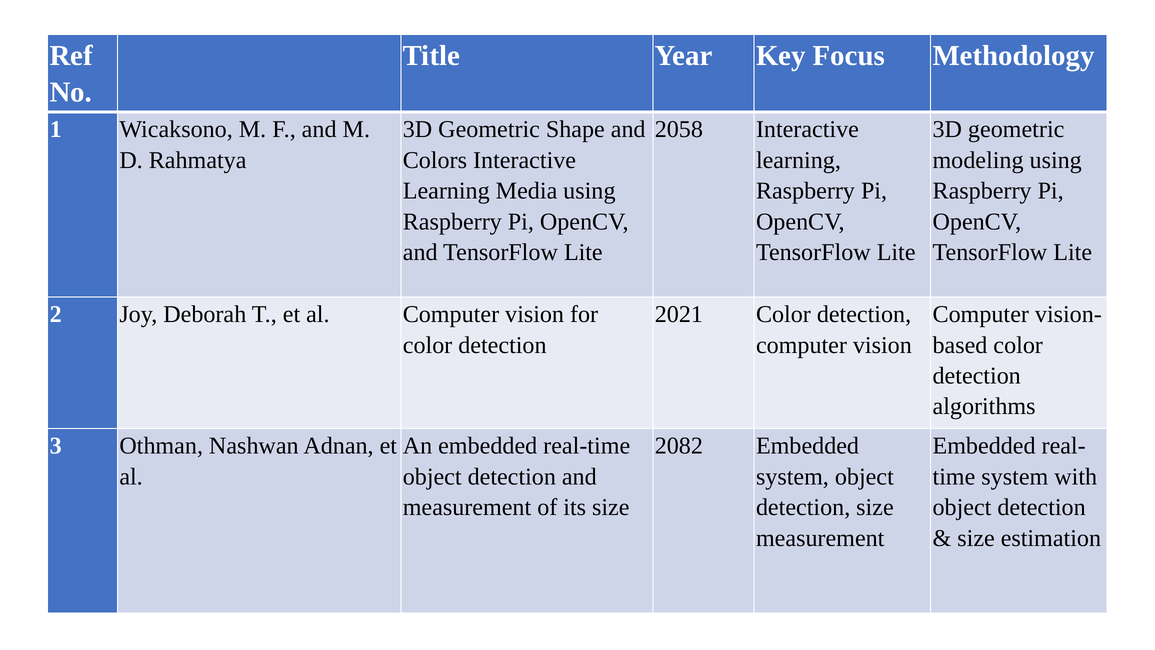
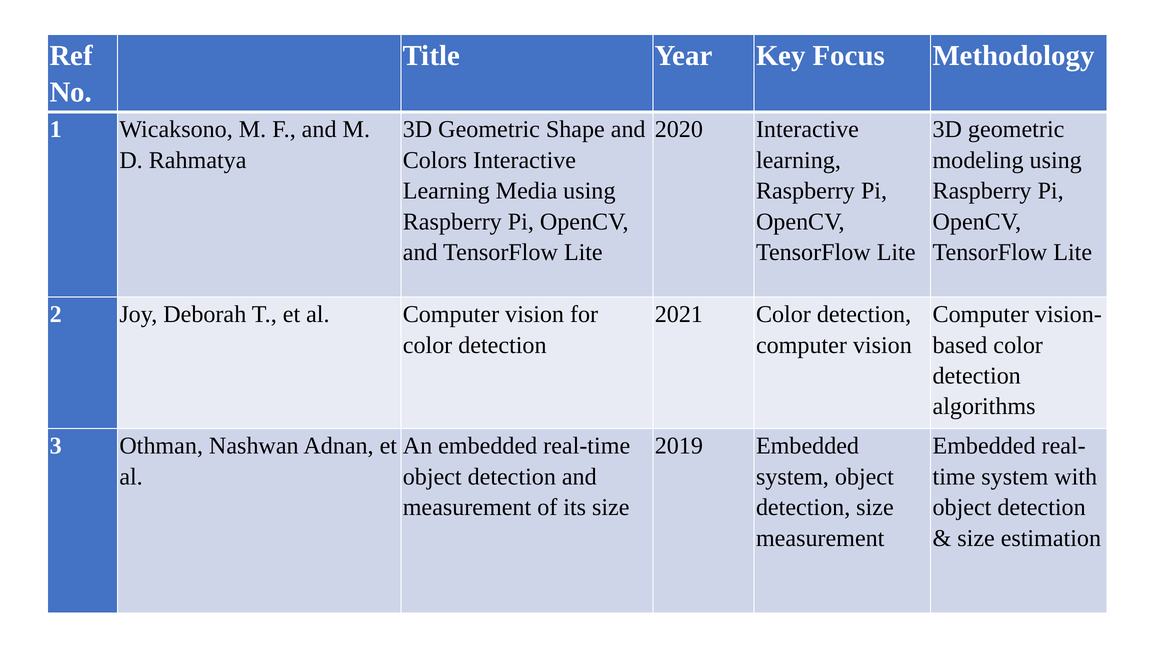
2058: 2058 -> 2020
2082: 2082 -> 2019
